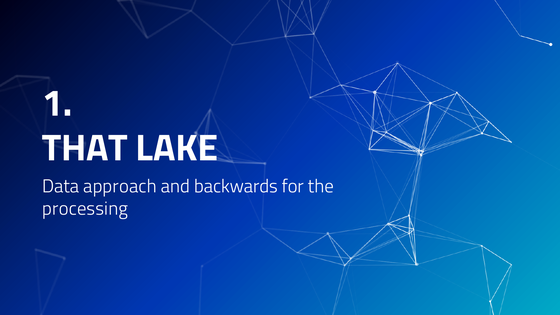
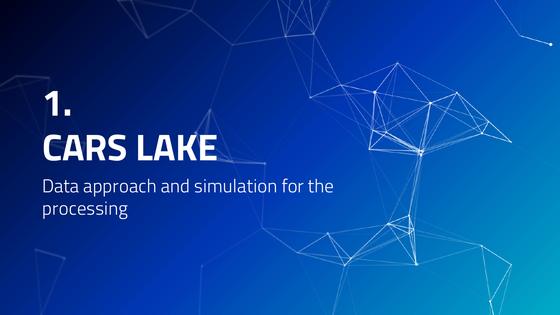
THAT: THAT -> CARS
backwards: backwards -> simulation
